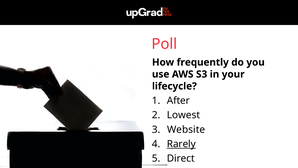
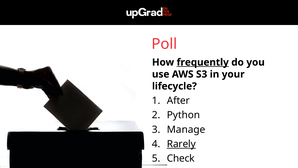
frequently underline: none -> present
Lowest: Lowest -> Python
Website: Website -> Manage
Direct: Direct -> Check
